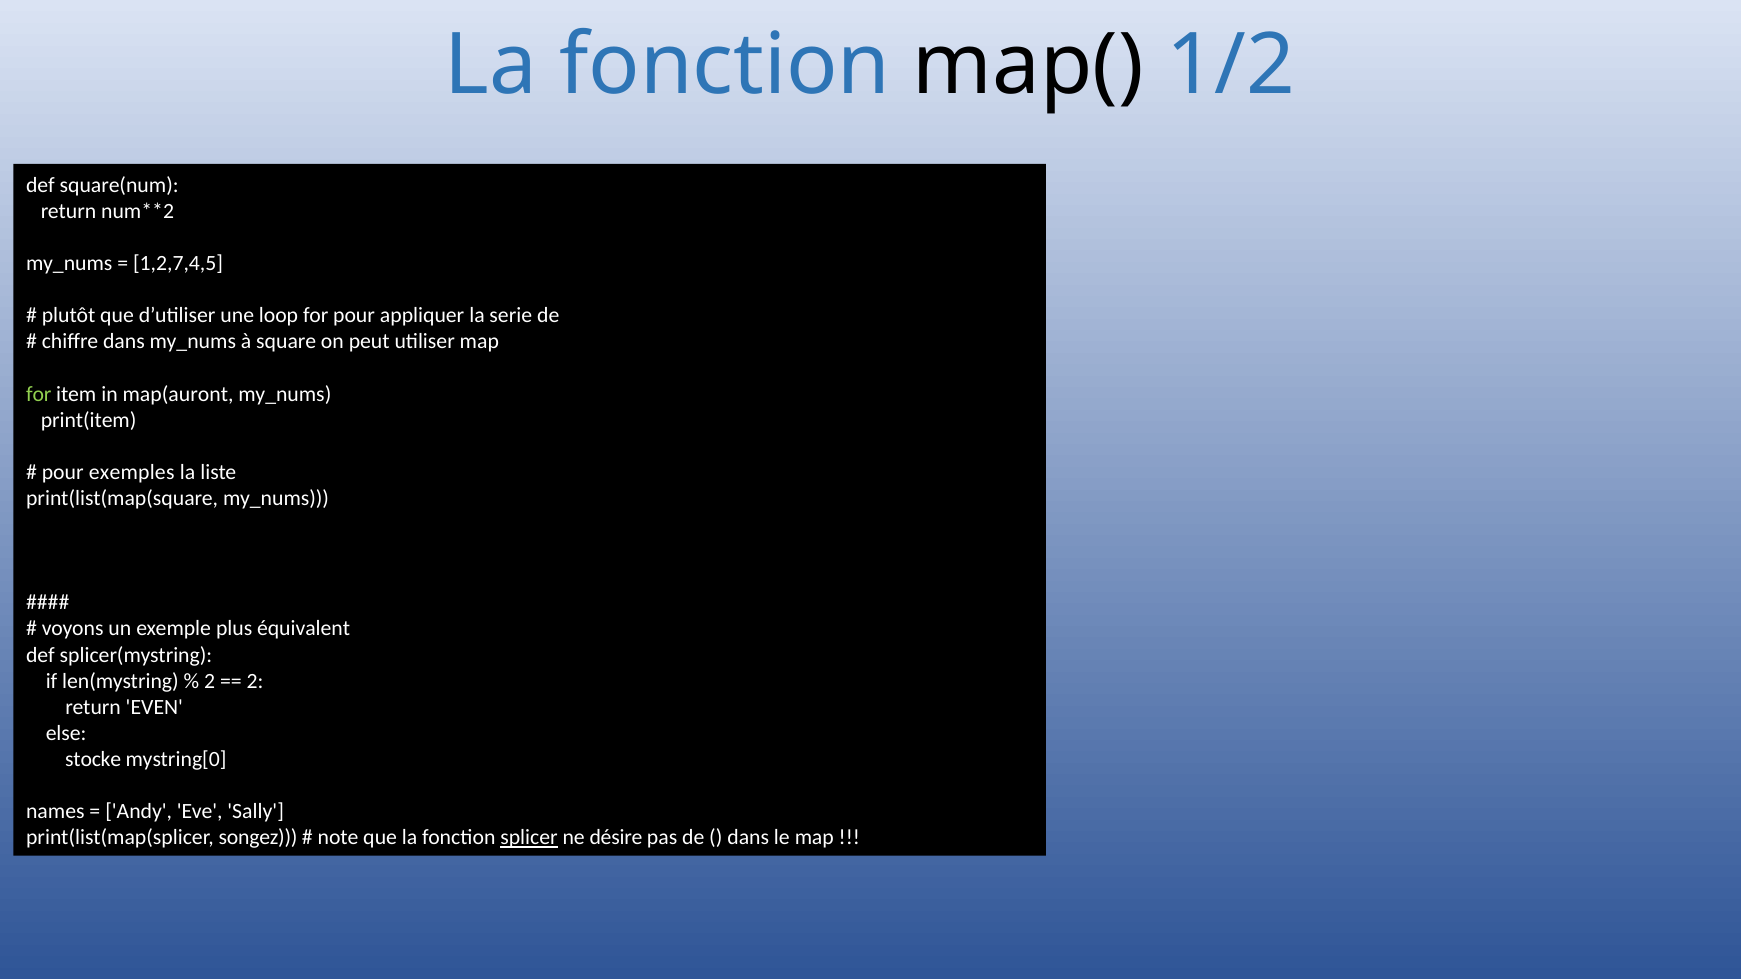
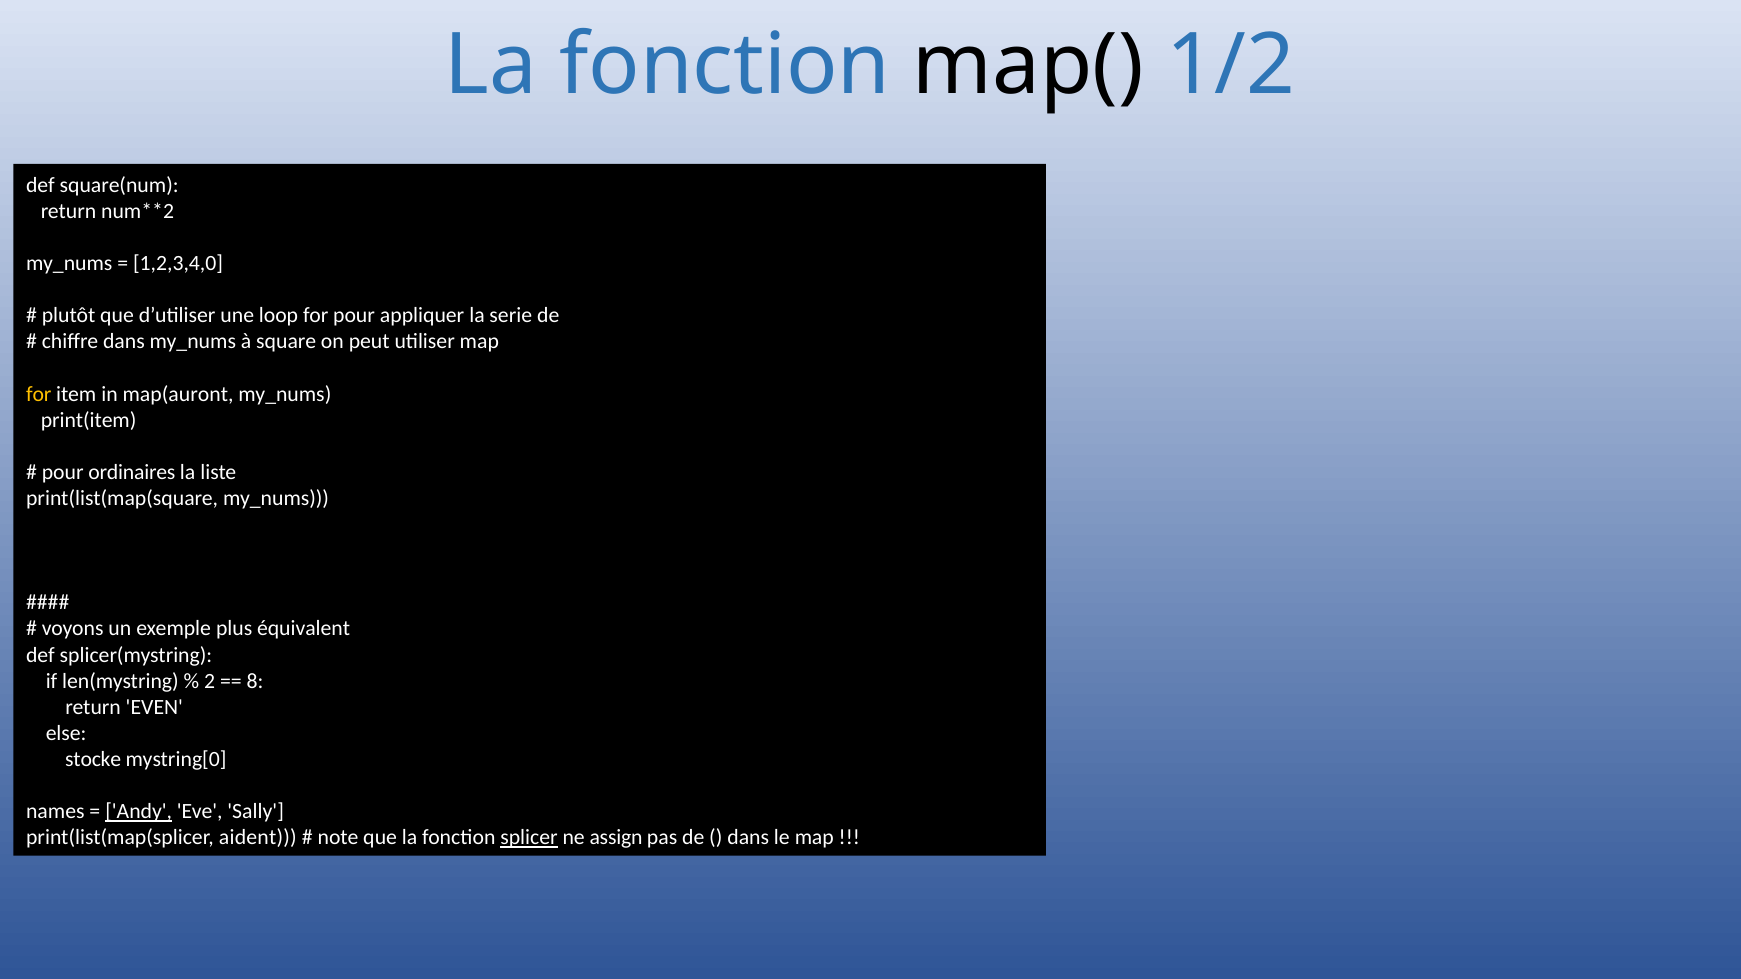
1,2,7,4,5: 1,2,7,4,5 -> 1,2,3,4,0
for at (39, 394) colour: light green -> yellow
exemples: exemples -> ordinaires
2 at (255, 681): 2 -> 8
Andy underline: none -> present
songez: songez -> aident
désire: désire -> assign
